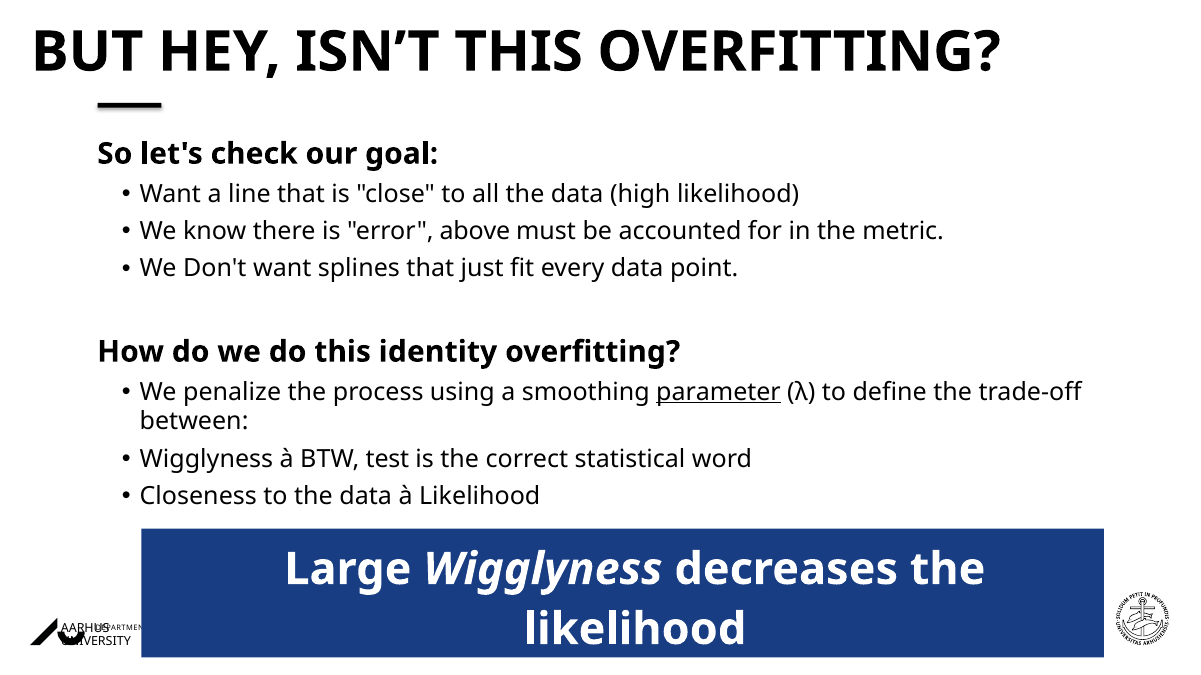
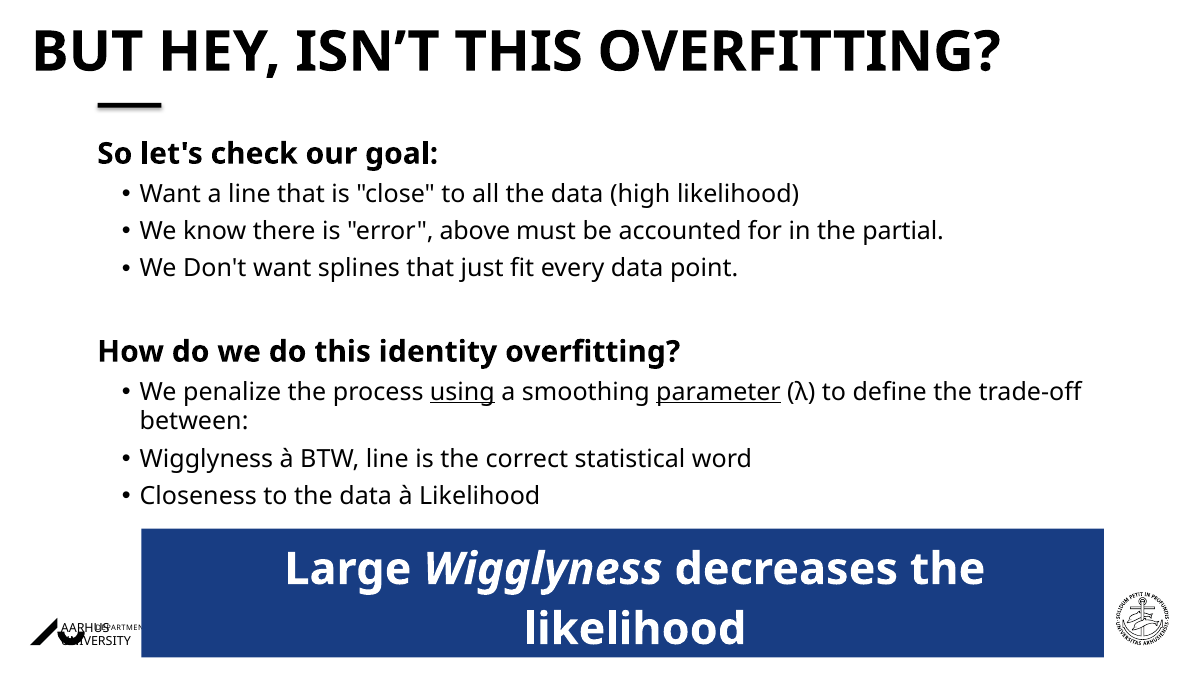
metric: metric -> partial
using underline: none -> present
BTW test: test -> line
